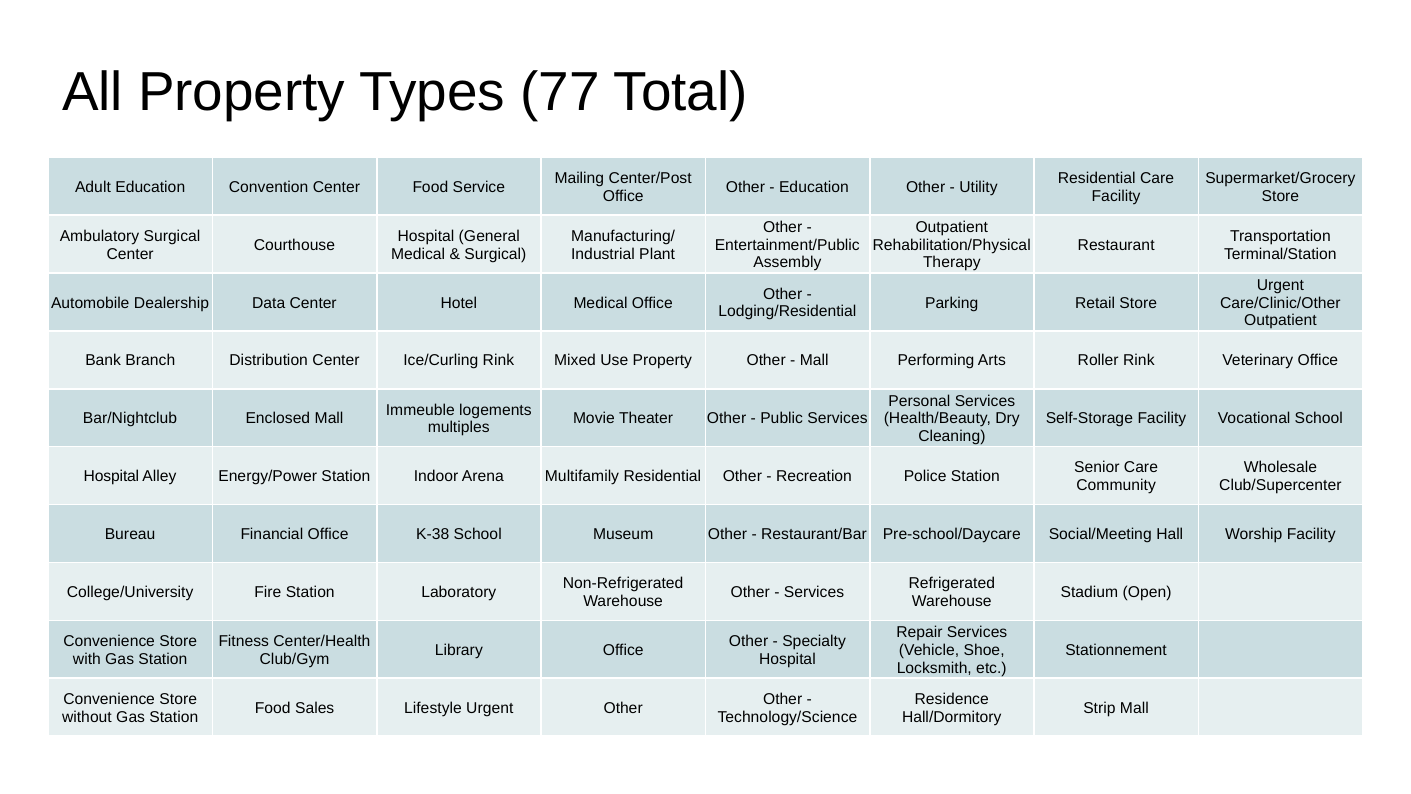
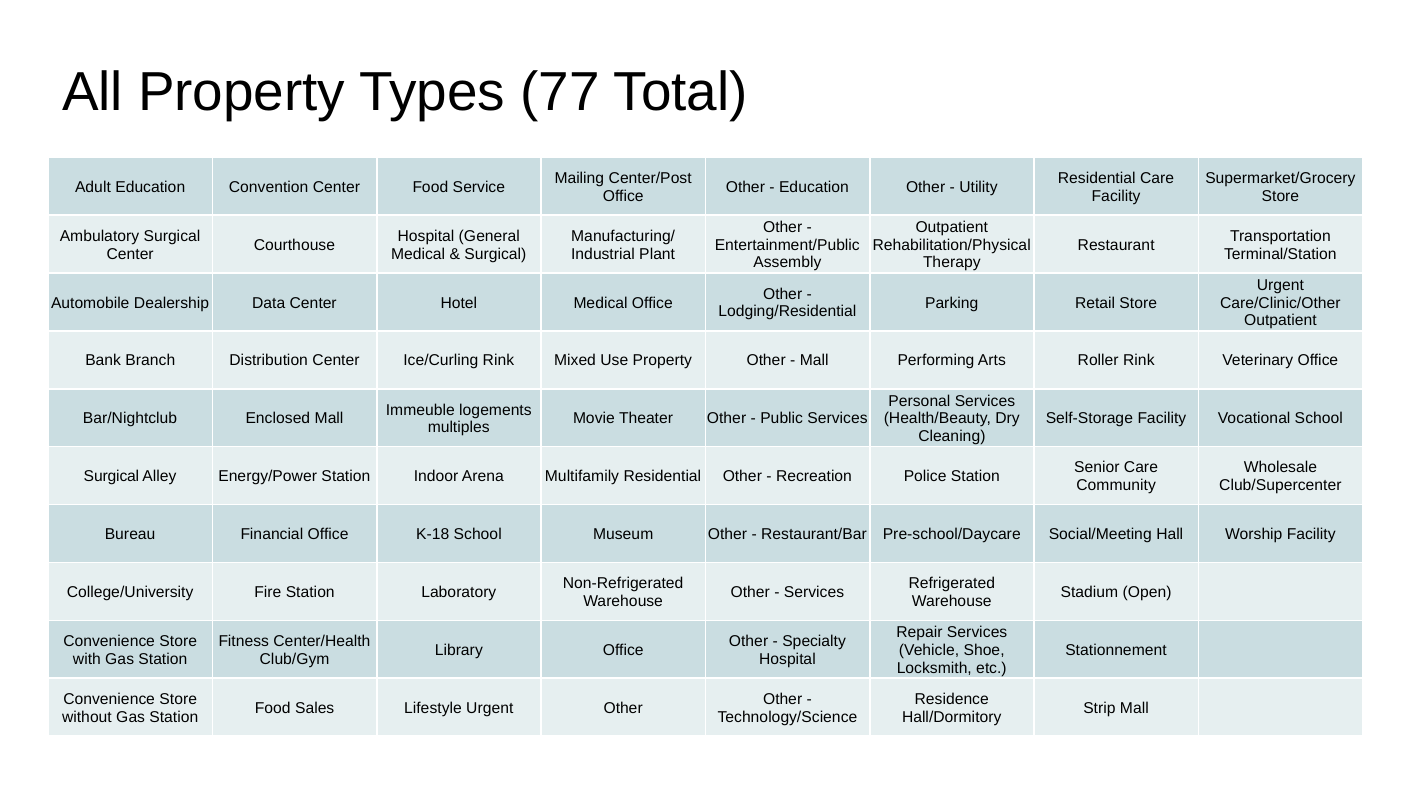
Hospital at (111, 476): Hospital -> Surgical
K-38: K-38 -> K-18
